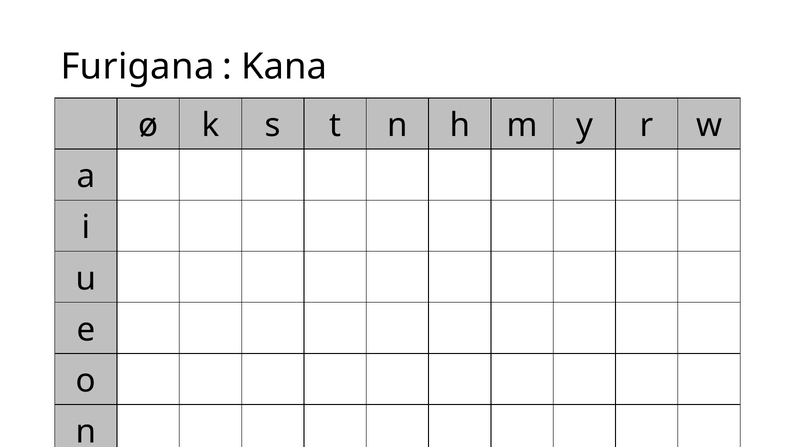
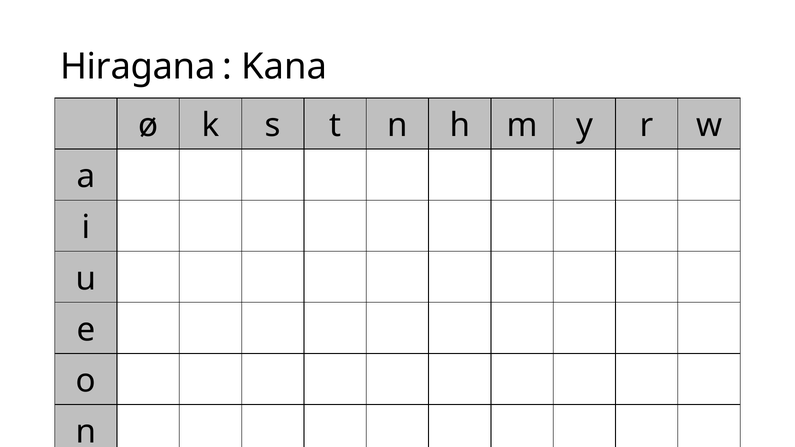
Furigana: Furigana -> Hiragana
